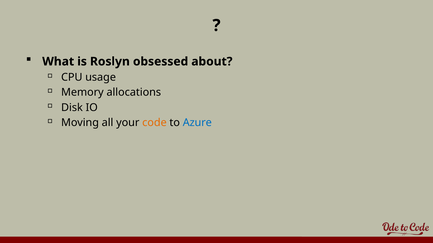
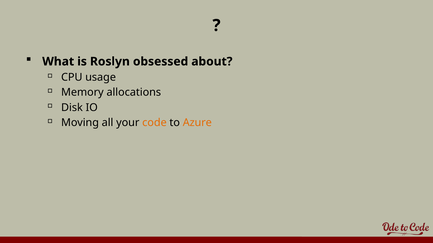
Azure colour: blue -> orange
